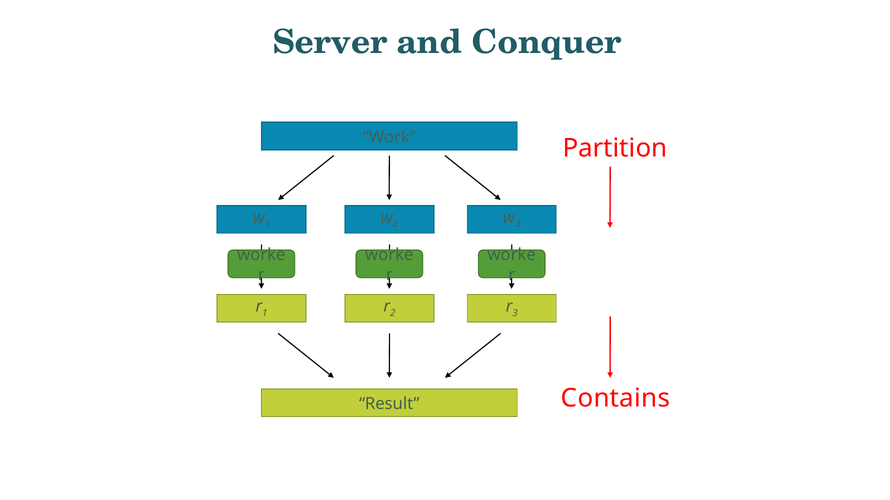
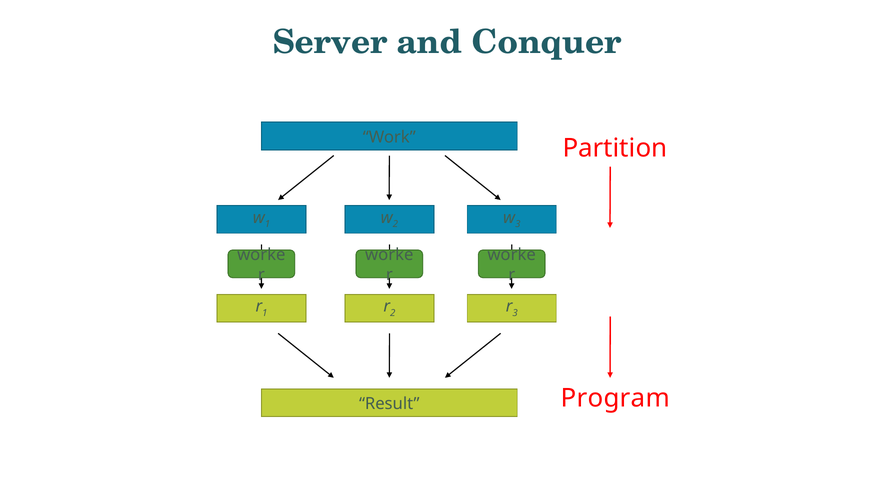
Contains: Contains -> Program
